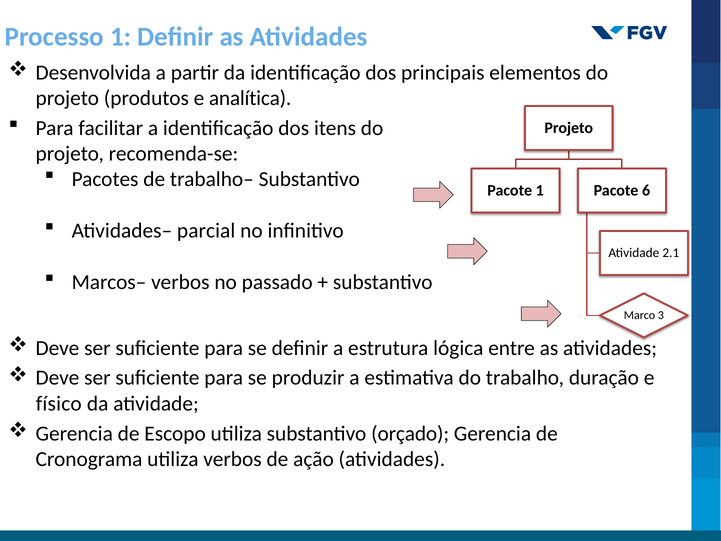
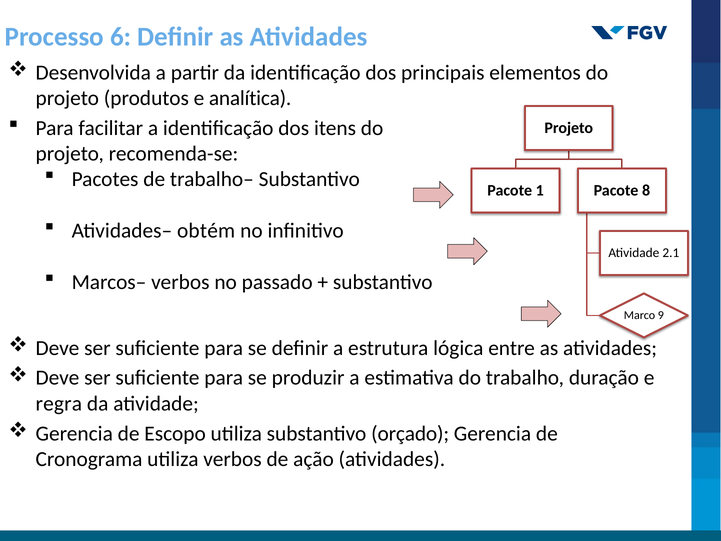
Processo 1: 1 -> 6
6: 6 -> 8
parcial: parcial -> obtém
3: 3 -> 9
físico: físico -> regra
